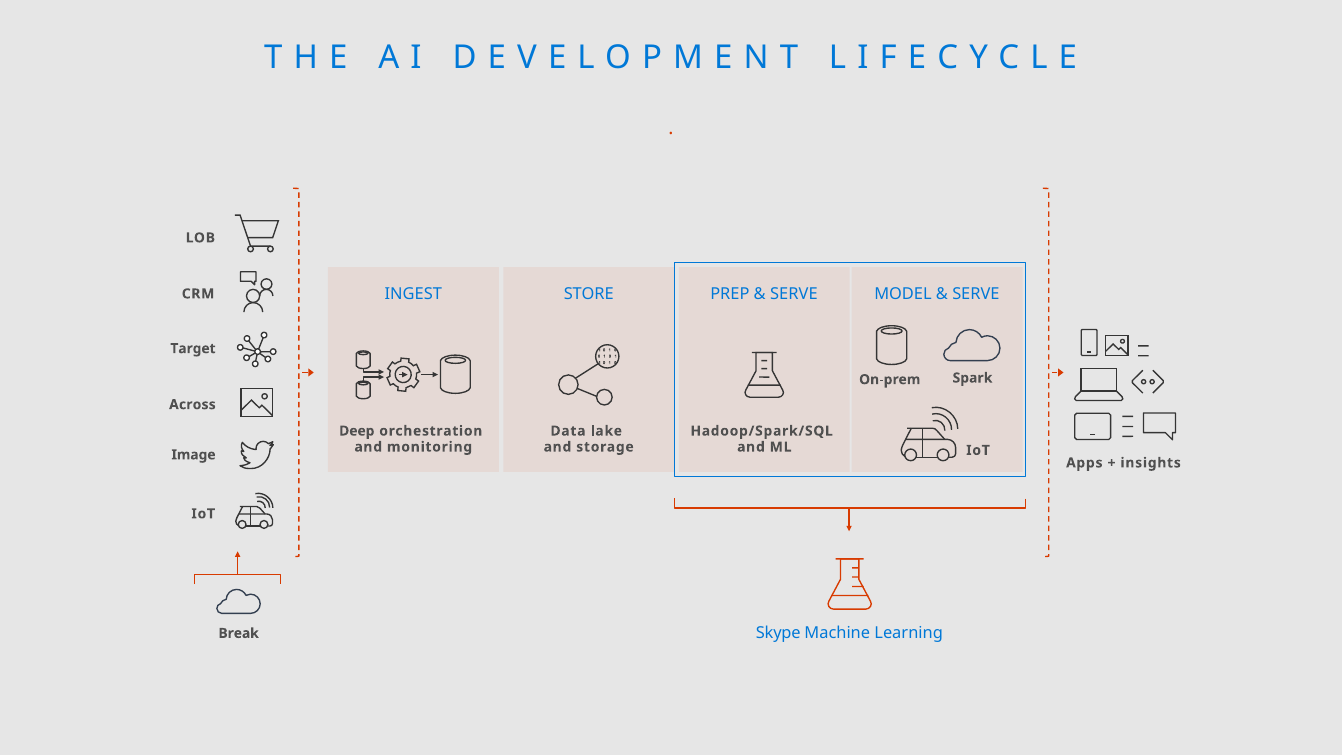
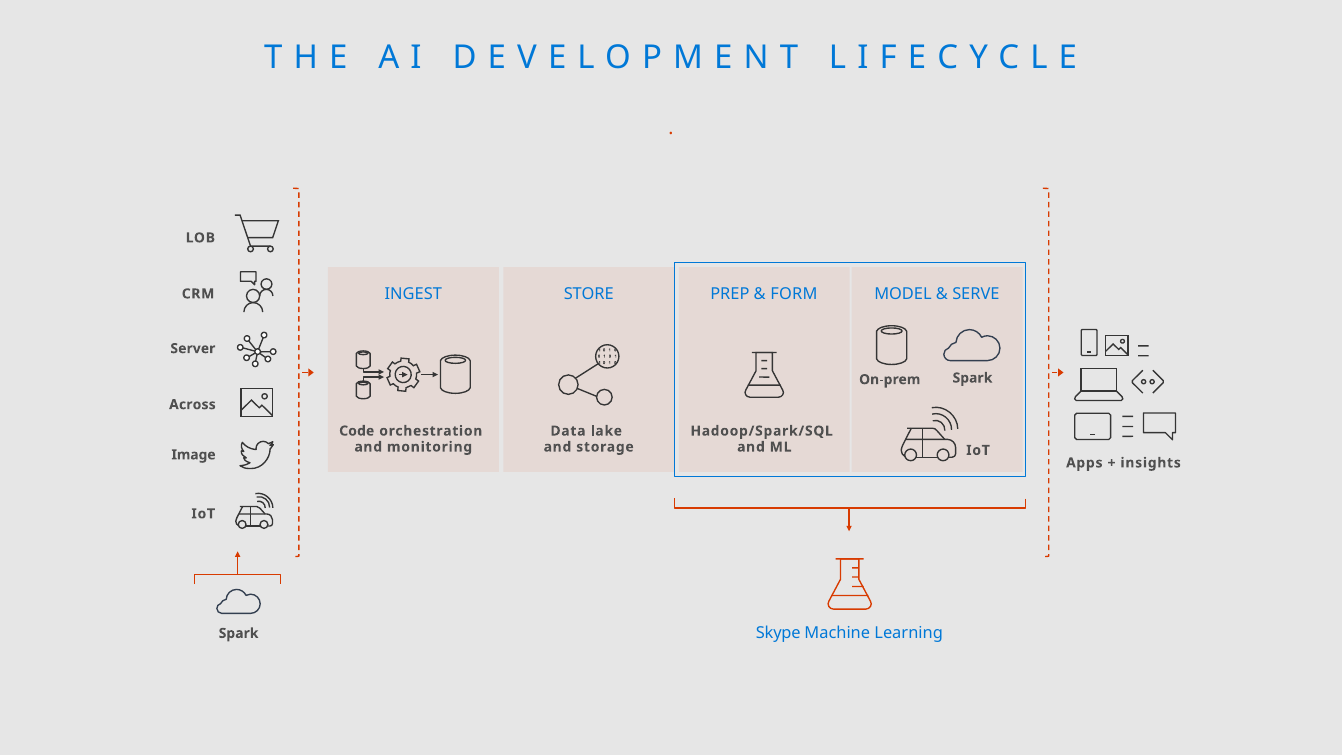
SERVE at (794, 294): SERVE -> FORM
Target: Target -> Server
Deep: Deep -> Code
Break at (239, 633): Break -> Spark
